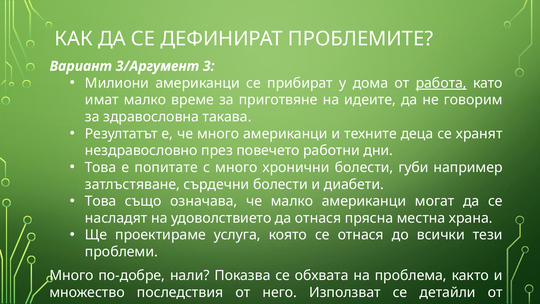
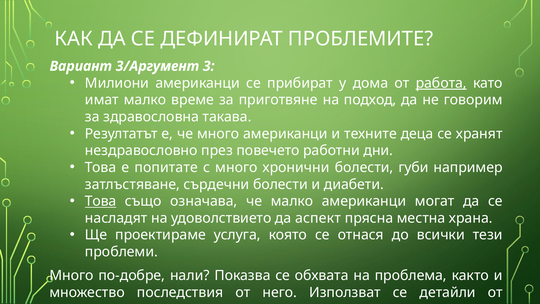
идеите: идеите -> подход
Това at (101, 201) underline: none -> present
да отнася: отнася -> аспект
